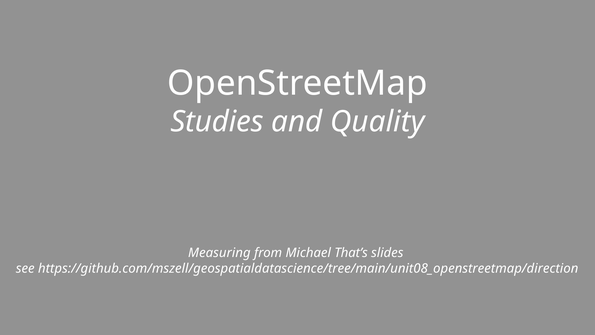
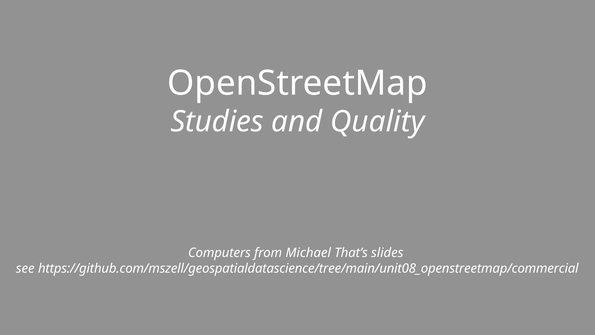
Measuring: Measuring -> Computers
https://github.com/mszell/geospatialdatascience/tree/main/unit08_openstreetmap/direction: https://github.com/mszell/geospatialdatascience/tree/main/unit08_openstreetmap/direction -> https://github.com/mszell/geospatialdatascience/tree/main/unit08_openstreetmap/commercial
